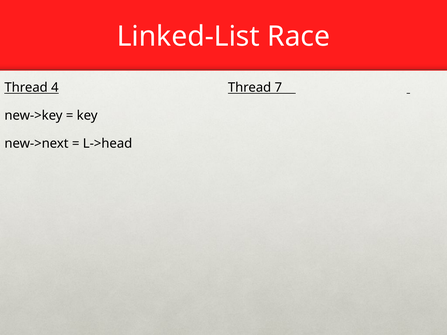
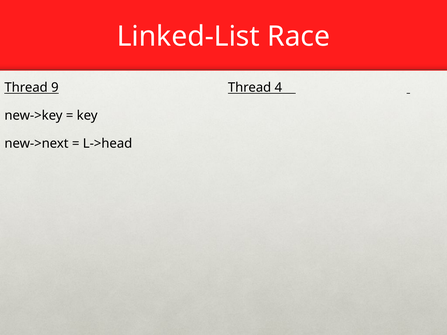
4: 4 -> 9
7: 7 -> 4
